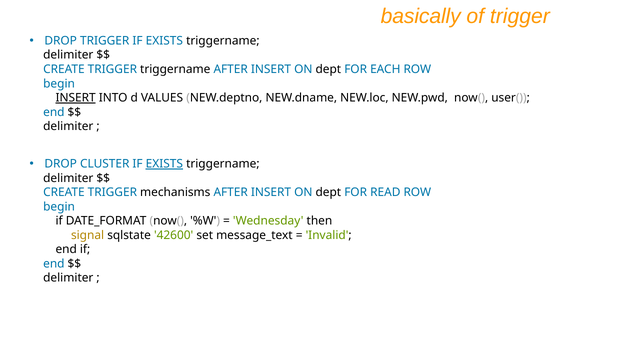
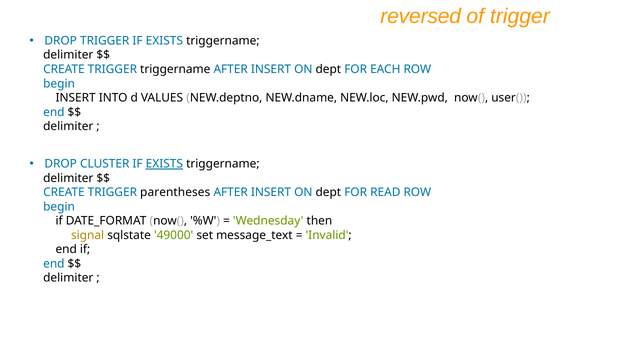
basically: basically -> reversed
INSERT at (76, 98) underline: present -> none
mechanisms: mechanisms -> parentheses
42600: 42600 -> 49000
